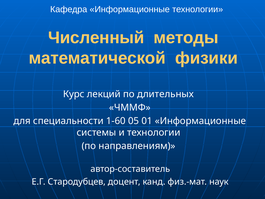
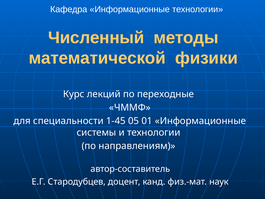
длительных: длительных -> переходные
1-60: 1-60 -> 1-45
